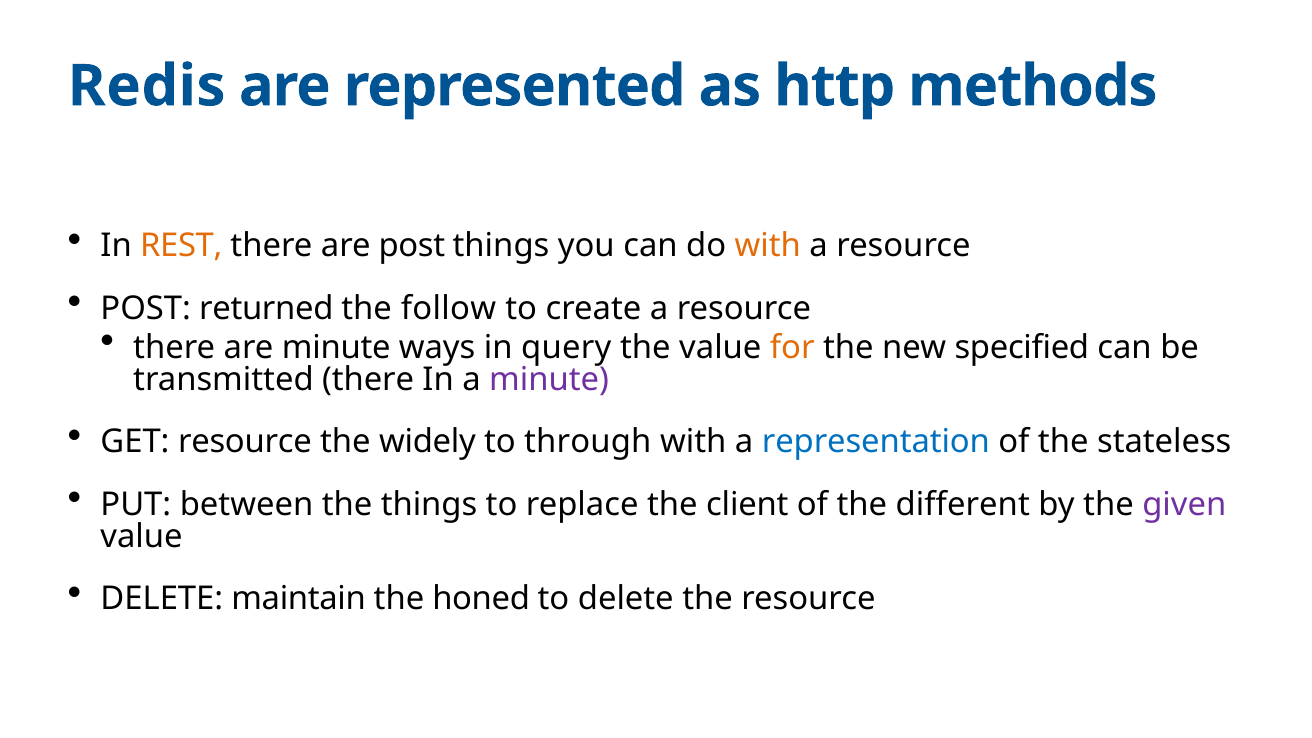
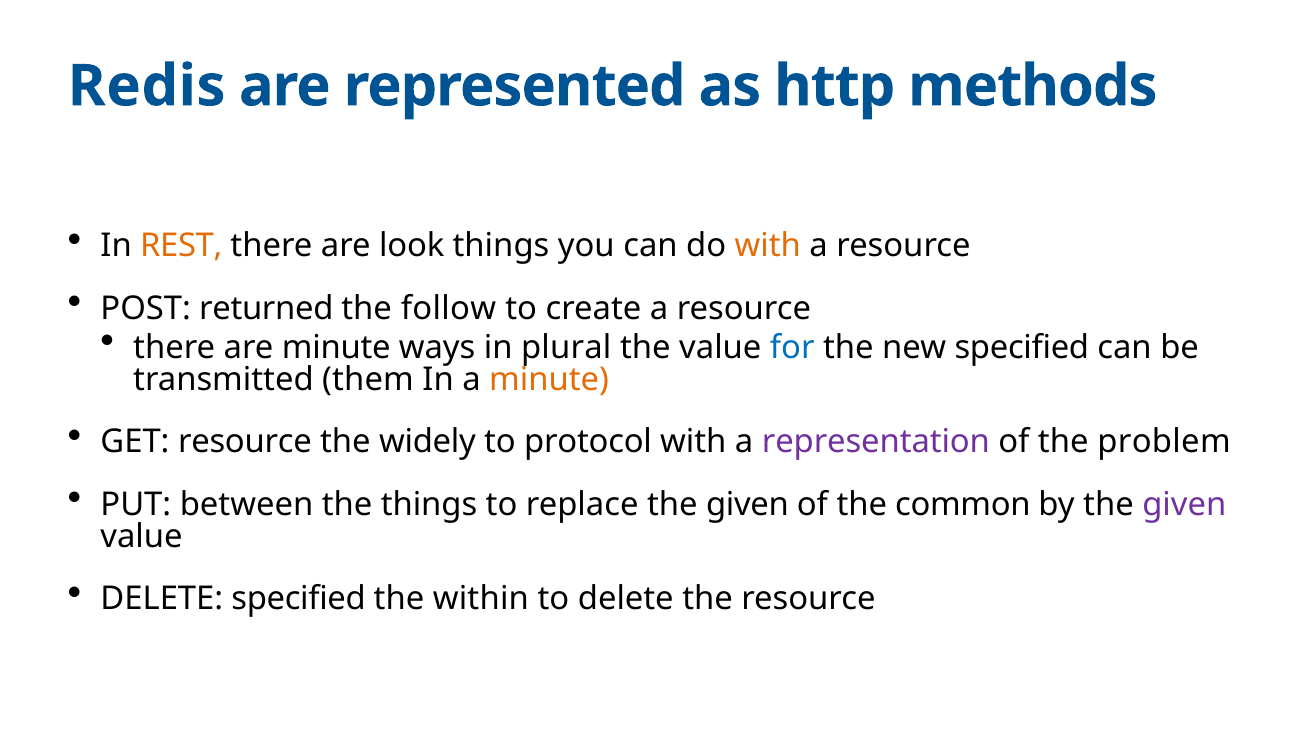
are post: post -> look
query: query -> plural
for colour: orange -> blue
transmitted there: there -> them
minute at (549, 379) colour: purple -> orange
through: through -> protocol
representation colour: blue -> purple
stateless: stateless -> problem
replace the client: client -> given
different: different -> common
DELETE maintain: maintain -> specified
honed: honed -> within
